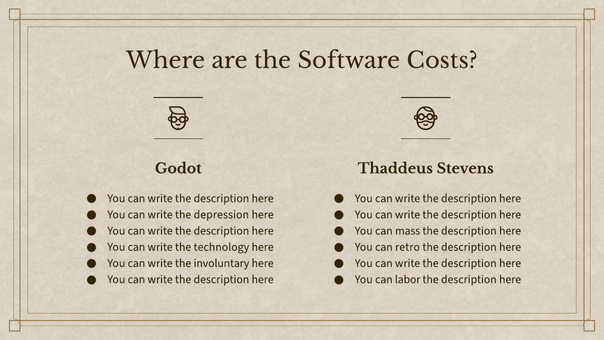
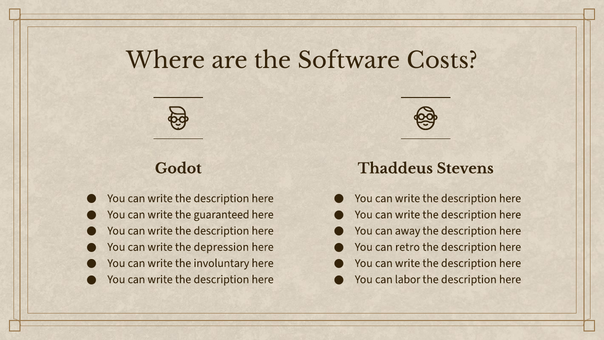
depression: depression -> guaranteed
mass: mass -> away
technology: technology -> depression
